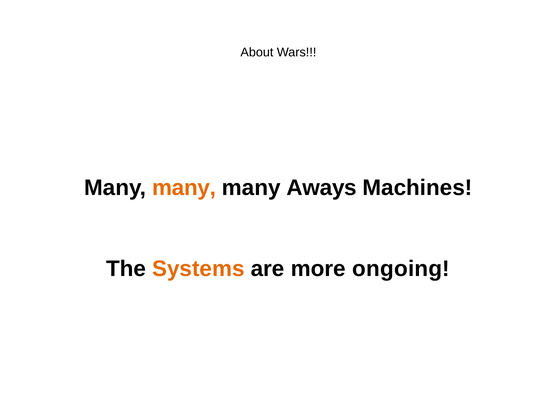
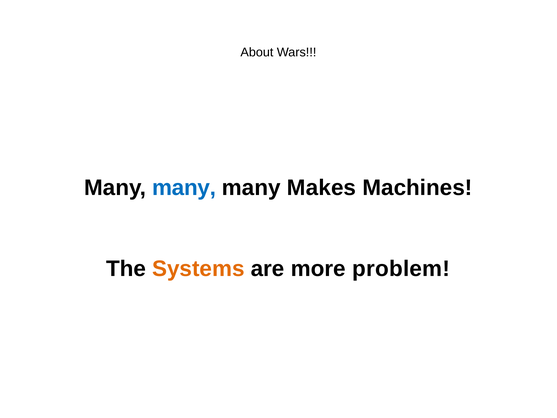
many at (184, 188) colour: orange -> blue
Aways: Aways -> Makes
ongoing: ongoing -> problem
